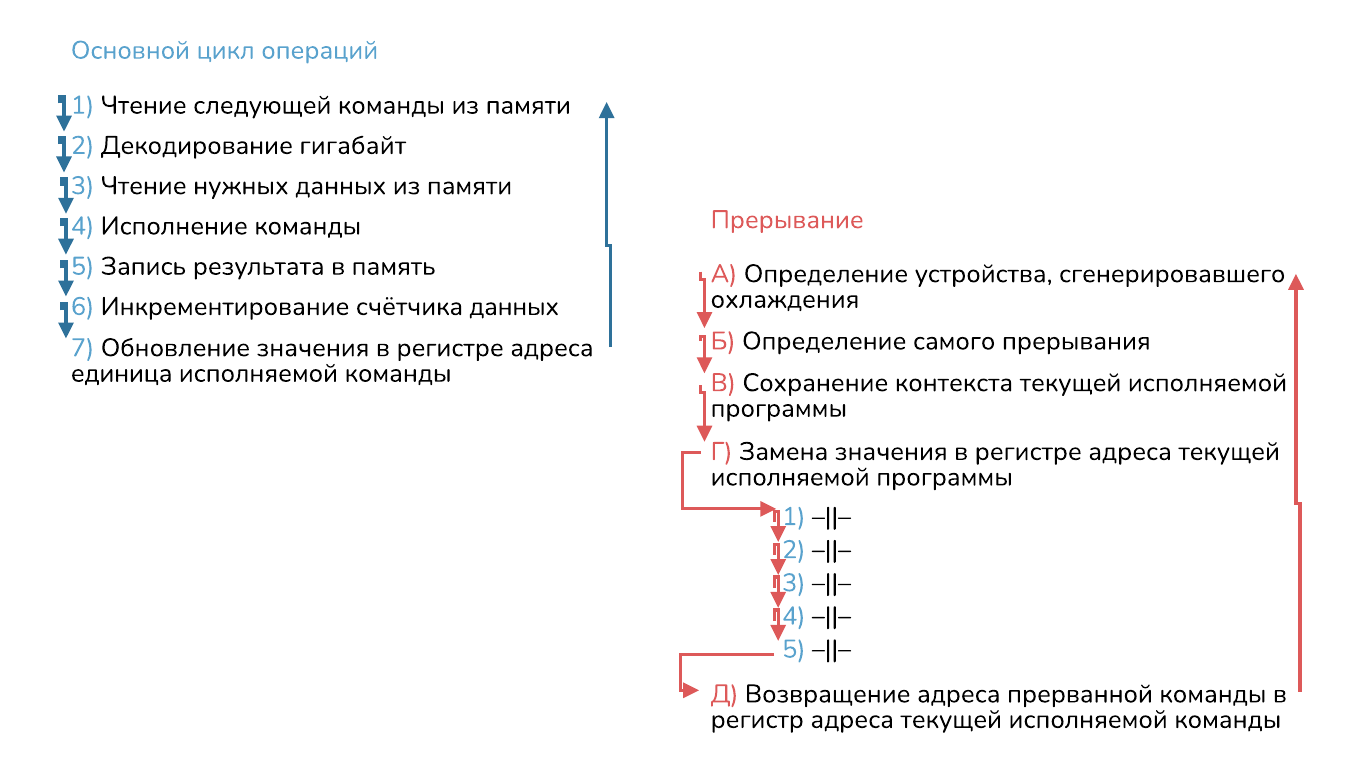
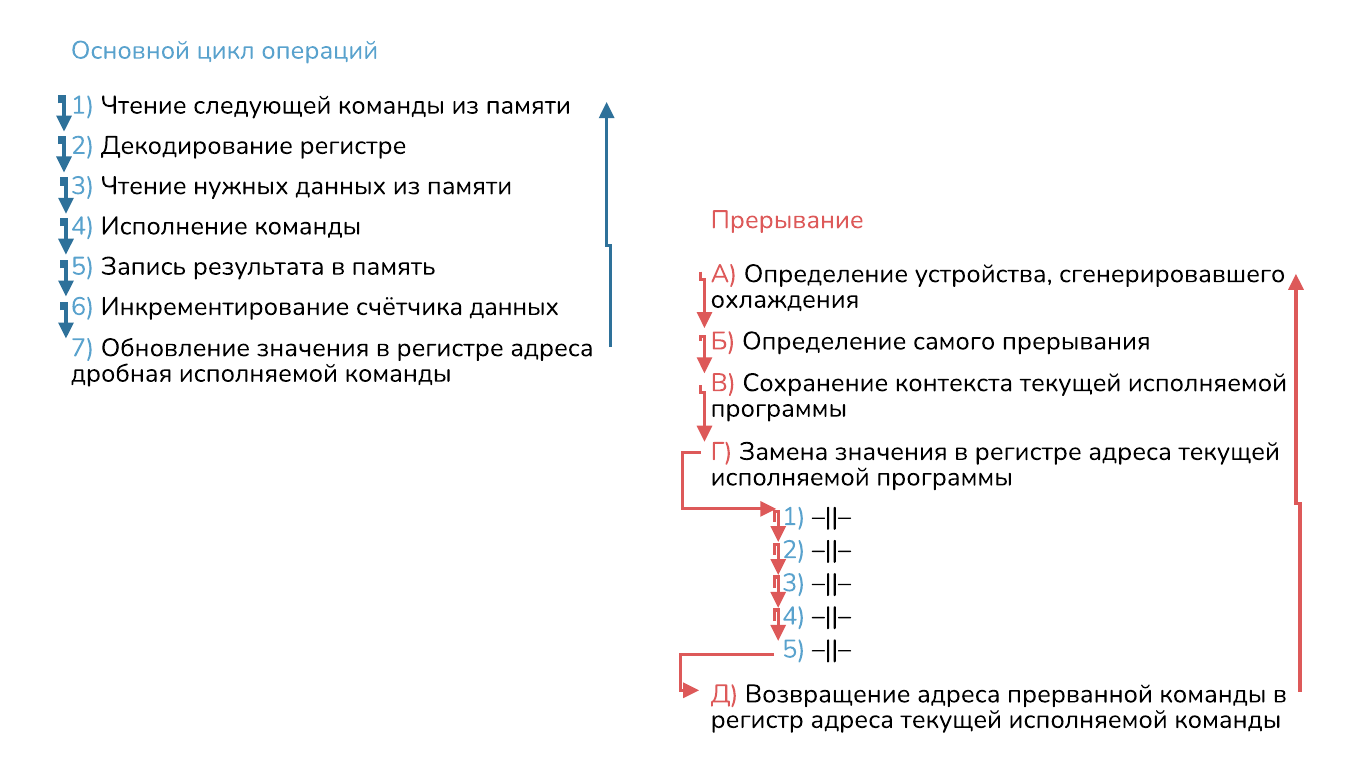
Декодирование гигабайт: гигабайт -> регистре
единица: единица -> дробная
